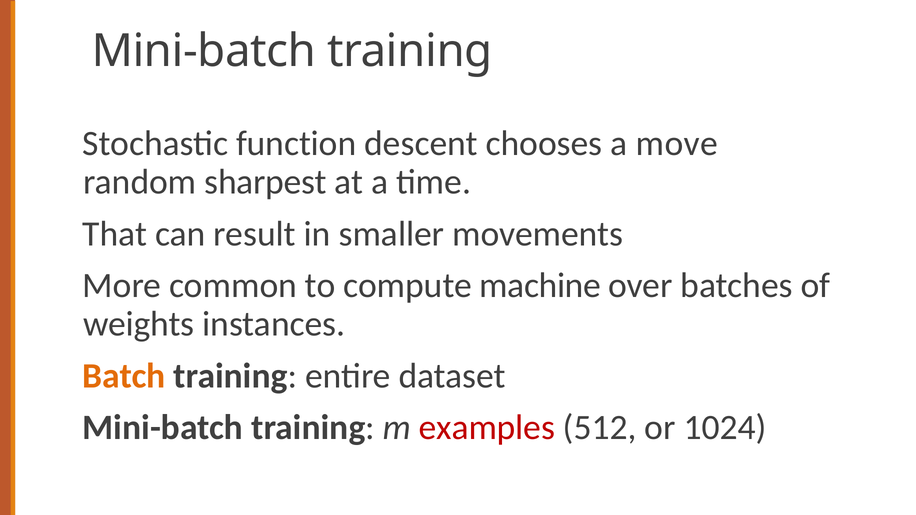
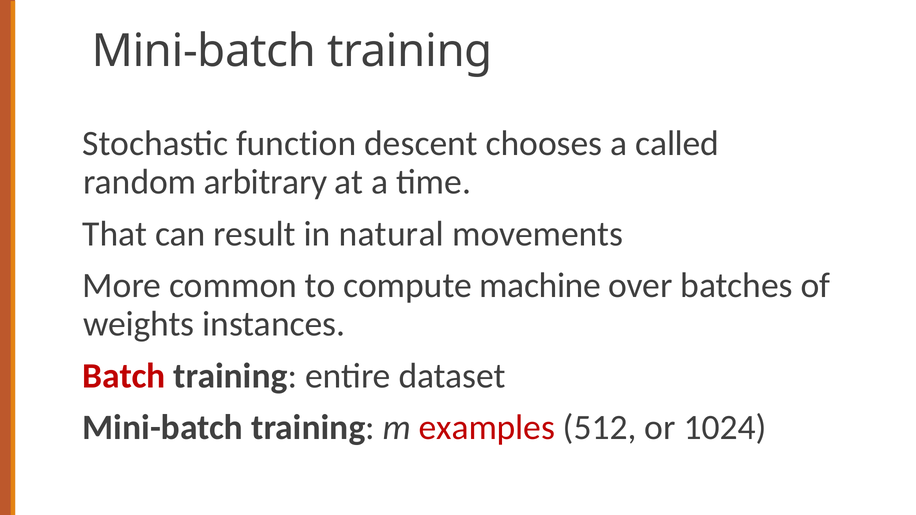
move: move -> called
sharpest: sharpest -> arbitrary
smaller: smaller -> natural
Batch colour: orange -> red
